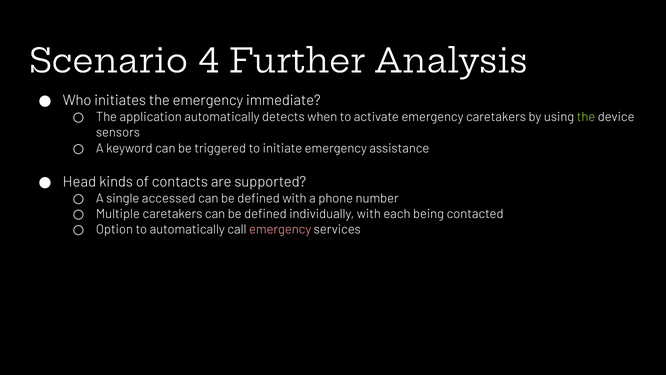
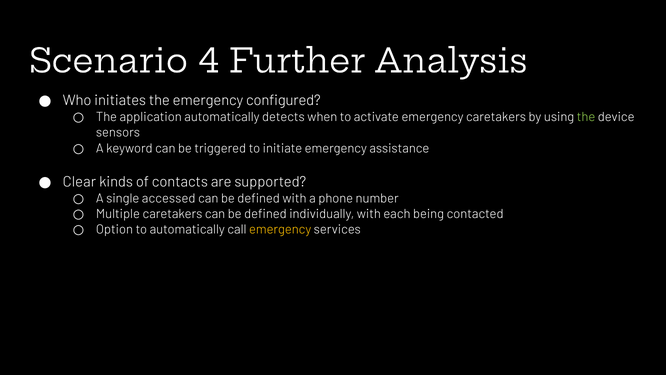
immediate: immediate -> configured
Head: Head -> Clear
emergency at (280, 229) colour: pink -> yellow
